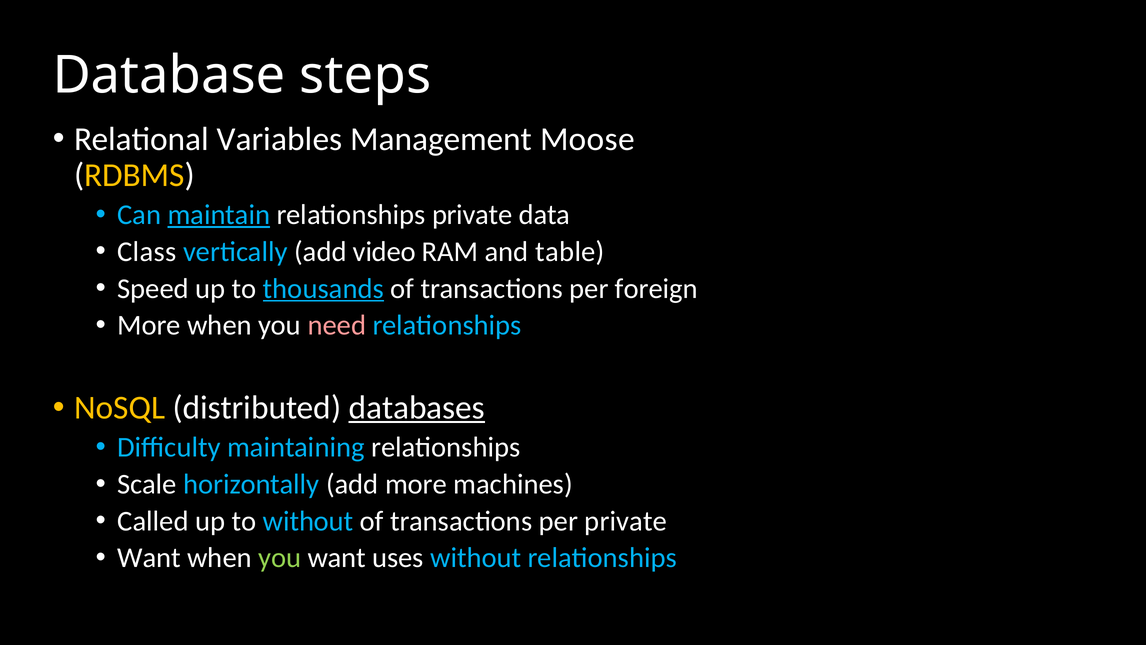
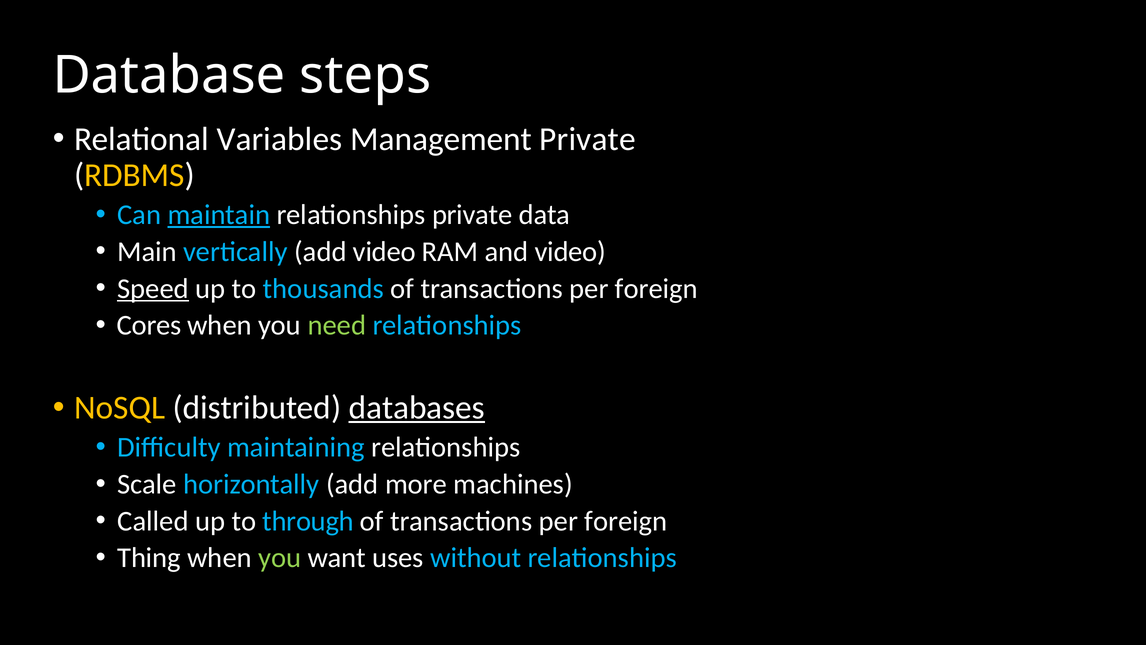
Management Moose: Moose -> Private
Class: Class -> Main
and table: table -> video
Speed underline: none -> present
thousands underline: present -> none
More at (149, 325): More -> Cores
need colour: pink -> light green
to without: without -> through
private at (626, 521): private -> foreign
Want at (149, 558): Want -> Thing
